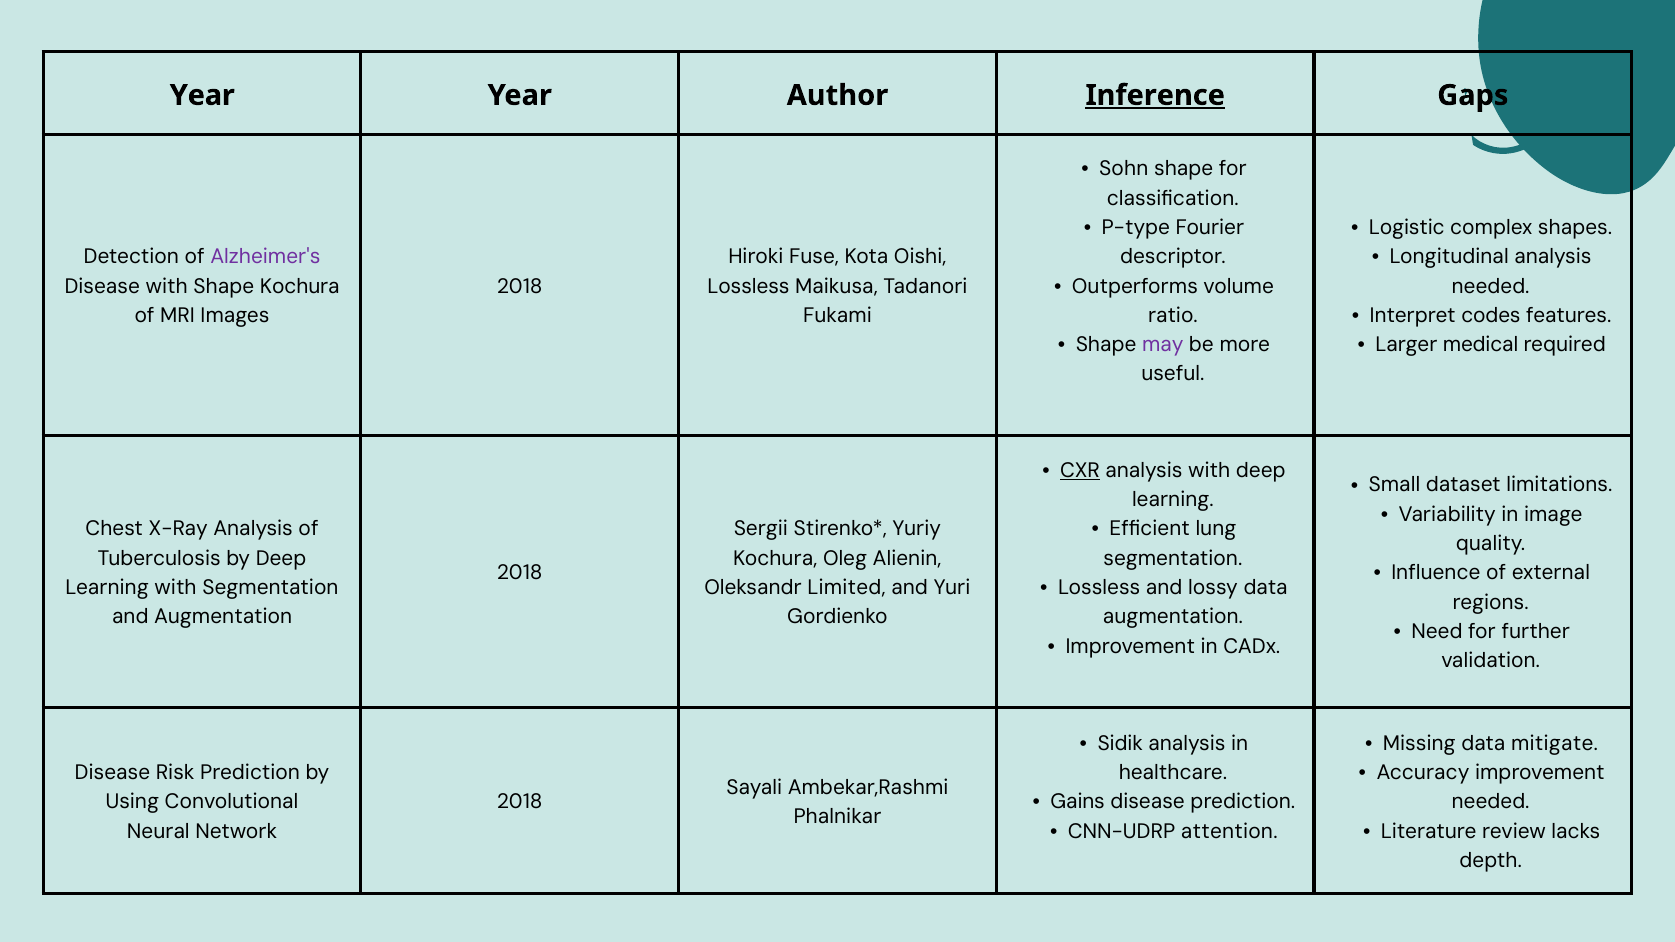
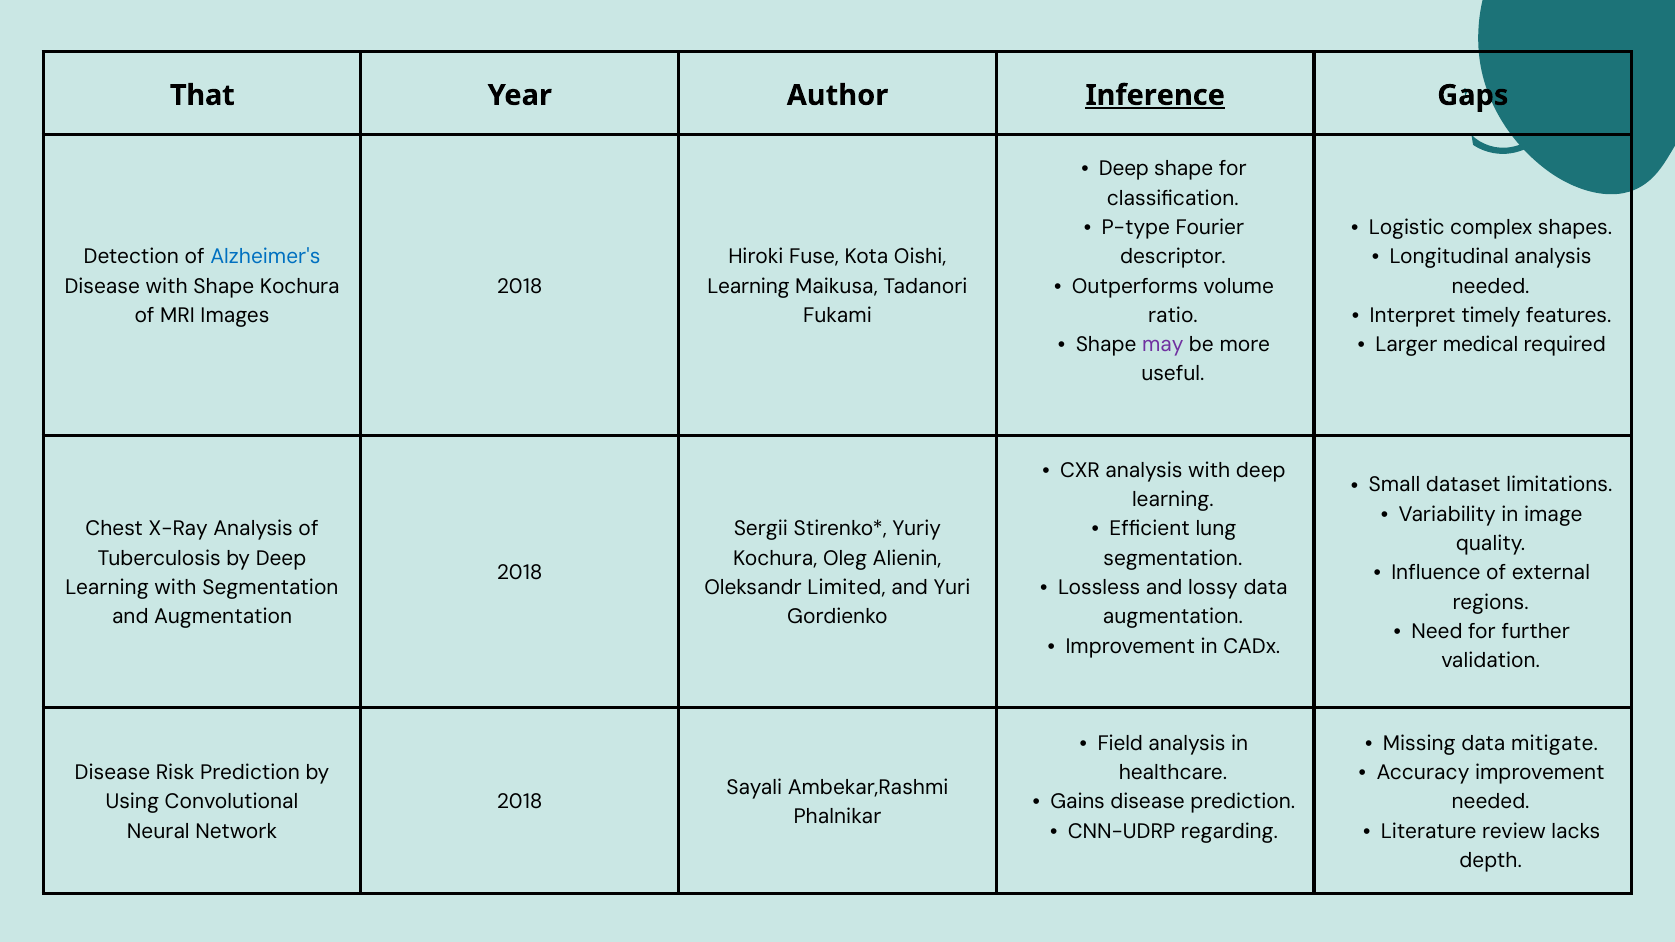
Year at (202, 95): Year -> That
Sohn at (1124, 169): Sohn -> Deep
Alzheimer's colour: purple -> blue
Lossless at (748, 286): Lossless -> Learning
codes: codes -> timely
CXR underline: present -> none
Sidik: Sidik -> Field
attention: attention -> regarding
